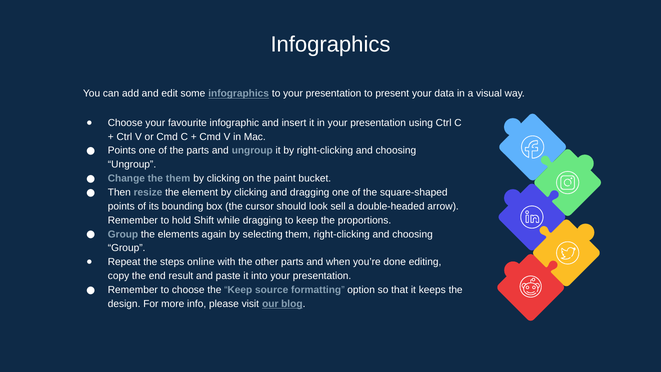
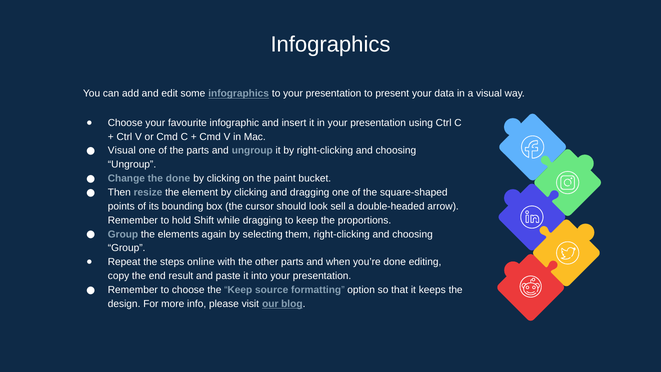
Points at (122, 151): Points -> Visual
the them: them -> done
